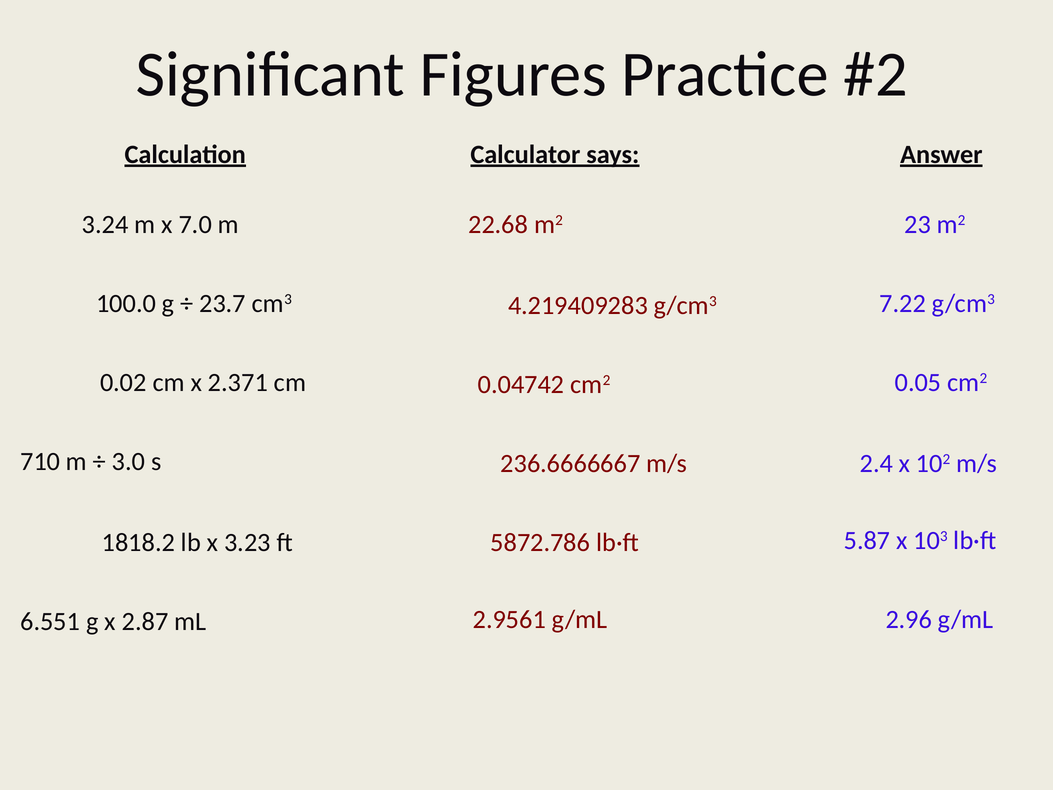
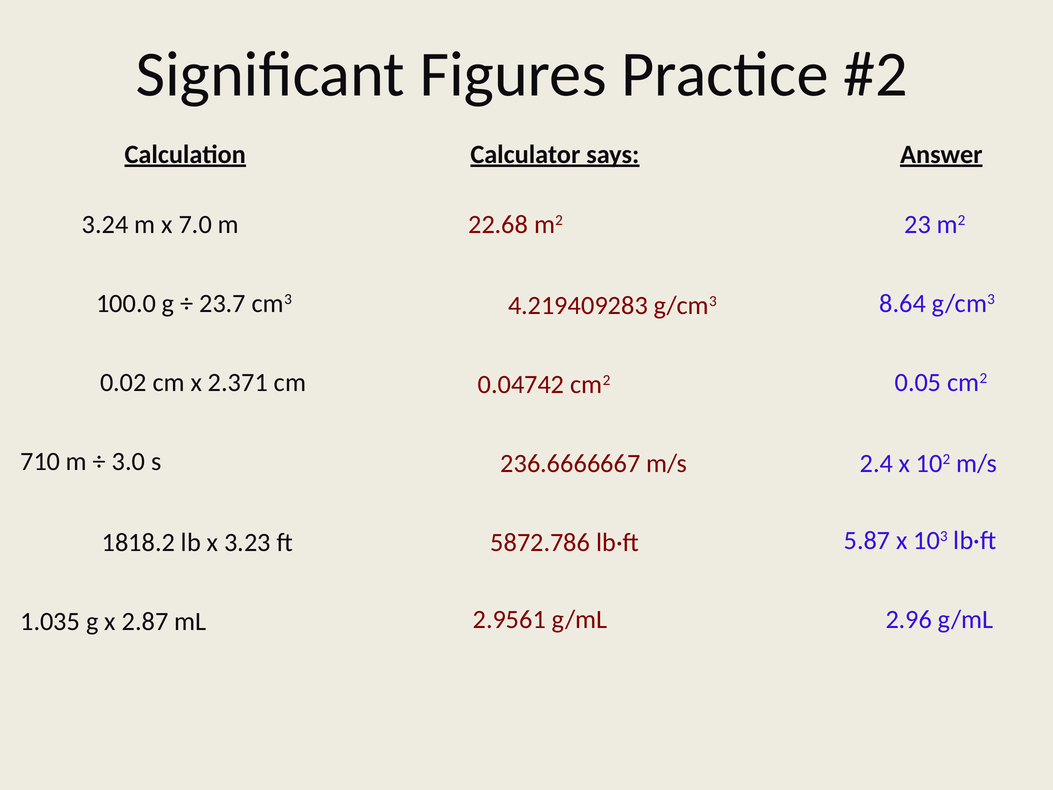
7.22: 7.22 -> 8.64
6.551: 6.551 -> 1.035
